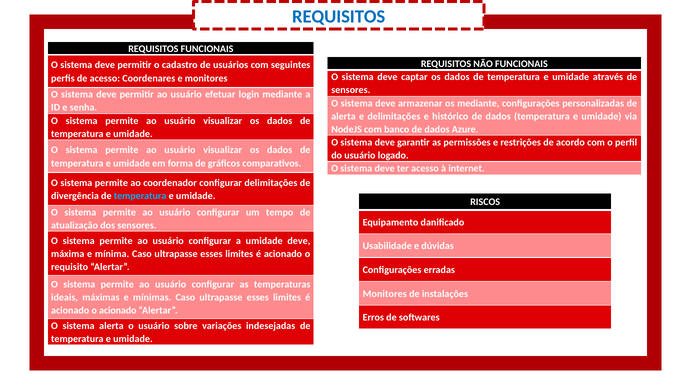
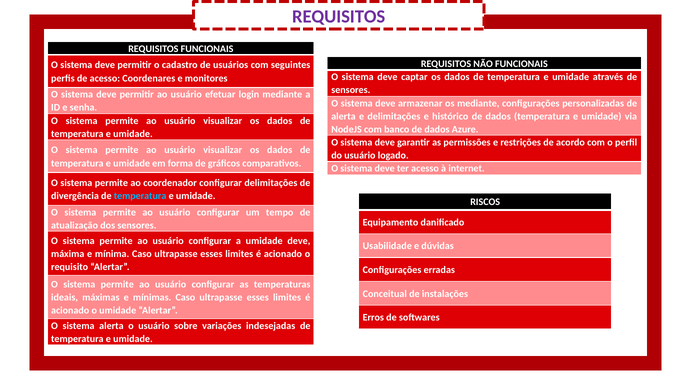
REQUISITOS at (339, 17) colour: blue -> purple
Monitores at (385, 294): Monitores -> Conceitual
o acionado: acionado -> umidade
